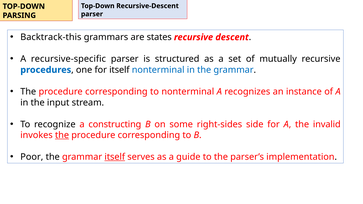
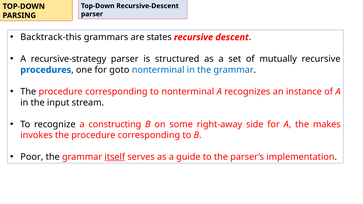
recursive-specific: recursive-specific -> recursive-strategy
for itself: itself -> goto
right-sides: right-sides -> right-away
invalid: invalid -> makes
the at (62, 135) underline: present -> none
